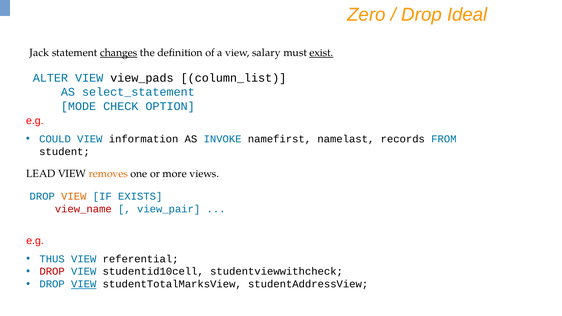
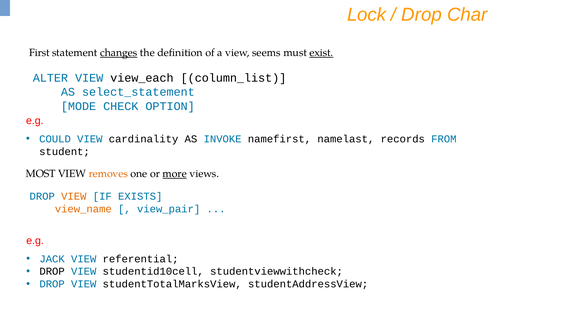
Zero: Zero -> Lock
Ideal: Ideal -> Char
Jack: Jack -> First
salary: salary -> seems
view_pads: view_pads -> view_each
information: information -> cardinality
LEAD: LEAD -> MOST
more underline: none -> present
view_name colour: red -> orange
THUS: THUS -> JACK
DROP at (52, 272) colour: red -> black
VIEW at (84, 284) underline: present -> none
